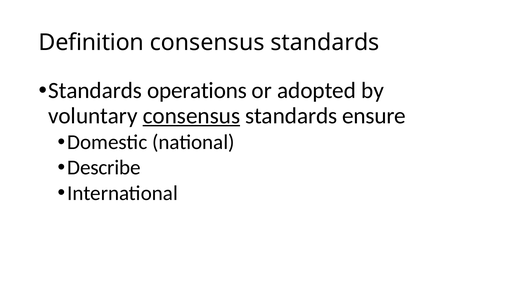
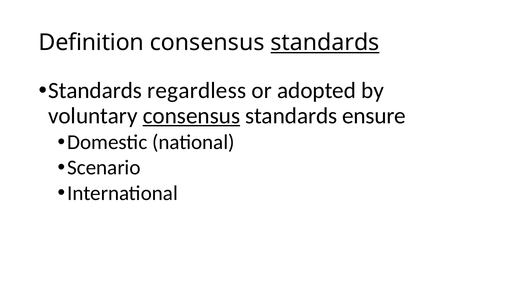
standards at (325, 43) underline: none -> present
operations: operations -> regardless
Describe: Describe -> Scenario
